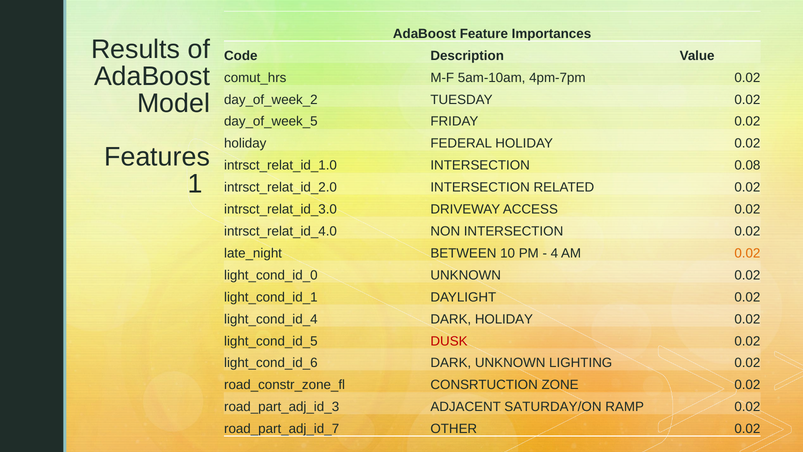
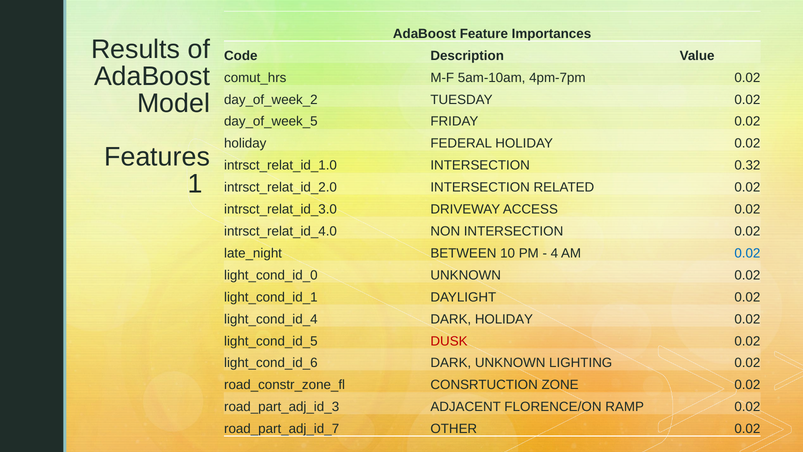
0.08: 0.08 -> 0.32
0.02 at (747, 253) colour: orange -> blue
SATURDAY/ON: SATURDAY/ON -> FLORENCE/ON
